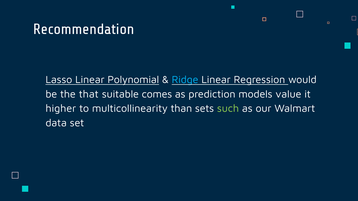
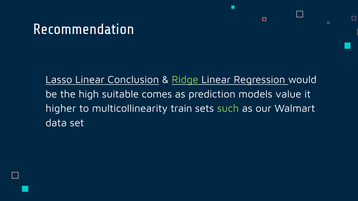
Polynomial: Polynomial -> Conclusion
Ridge colour: light blue -> light green
that: that -> high
than: than -> train
